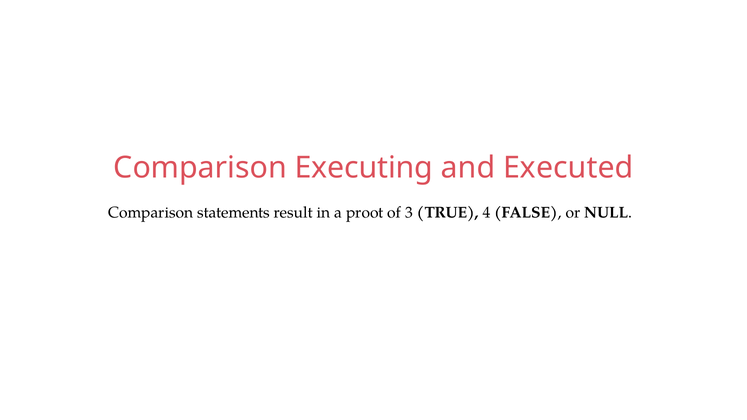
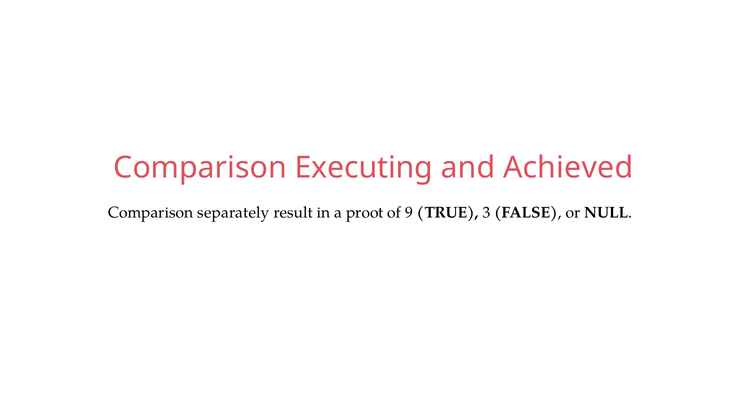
Executed: Executed -> Achieved
statements: statements -> separately
3: 3 -> 9
4: 4 -> 3
